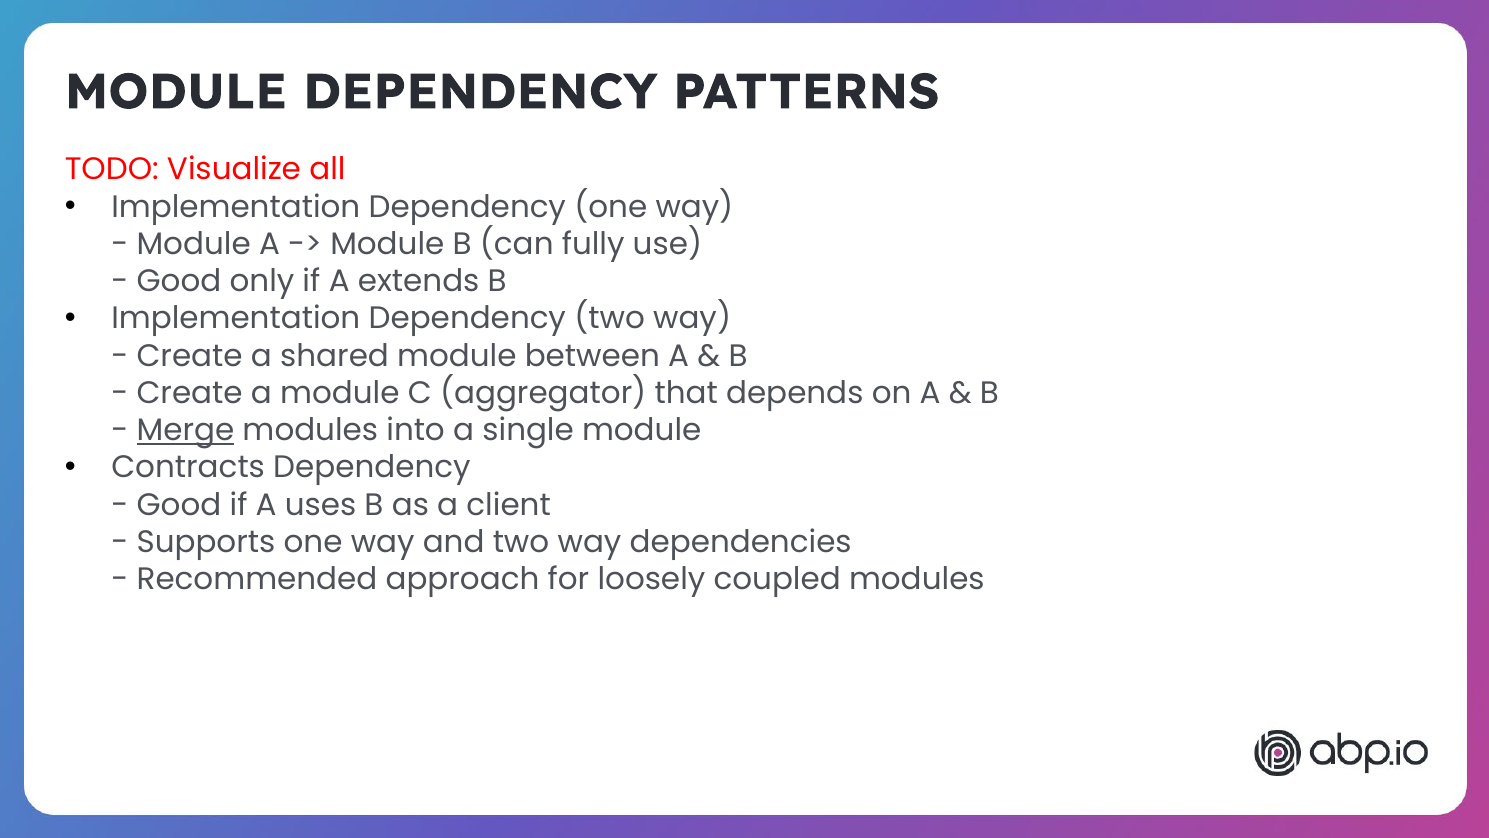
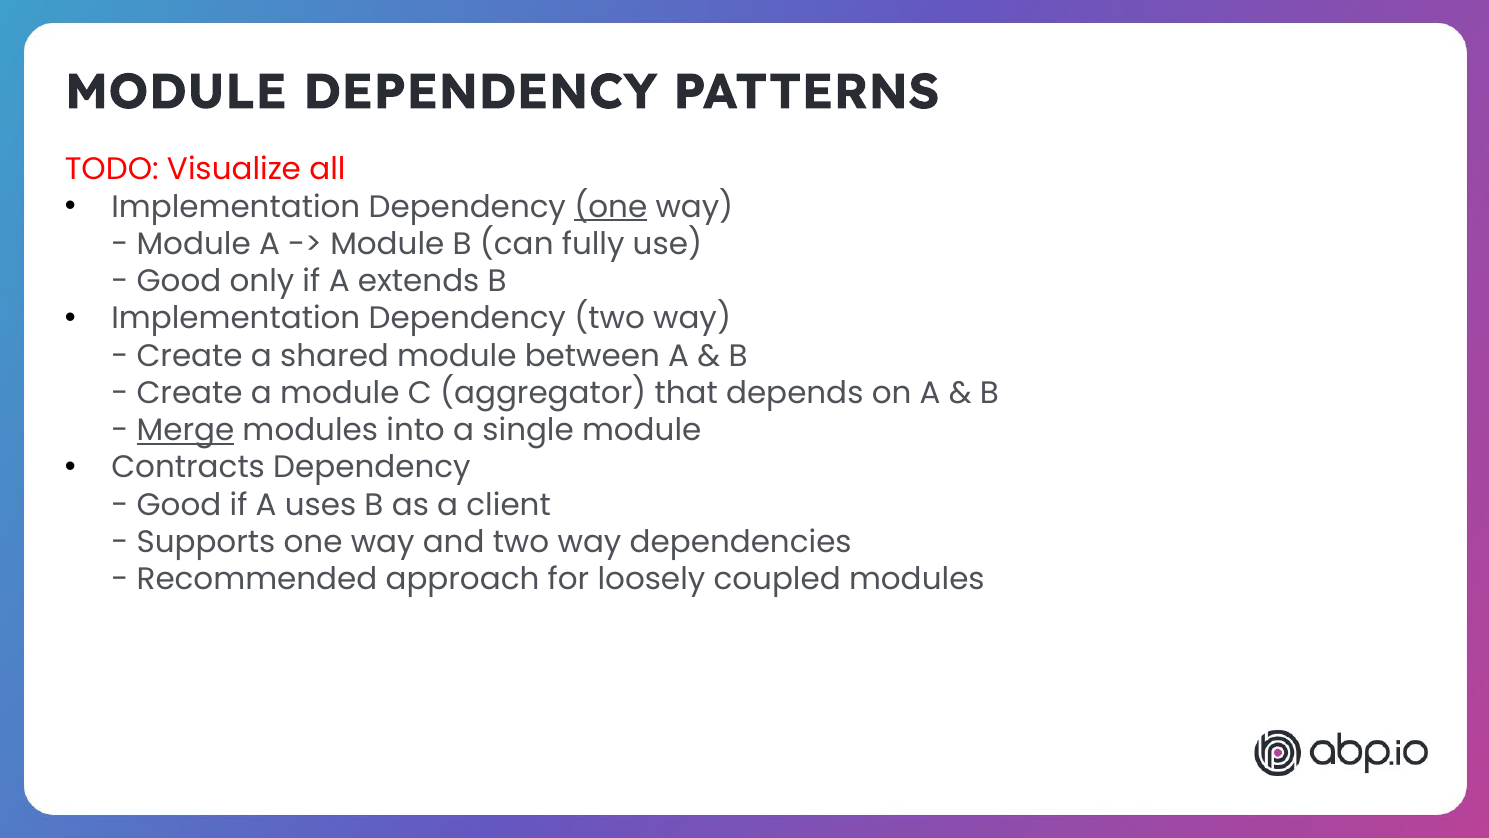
one at (611, 207) underline: none -> present
